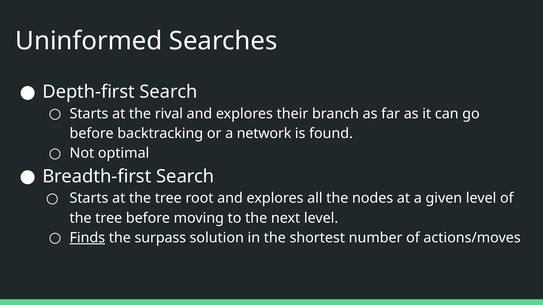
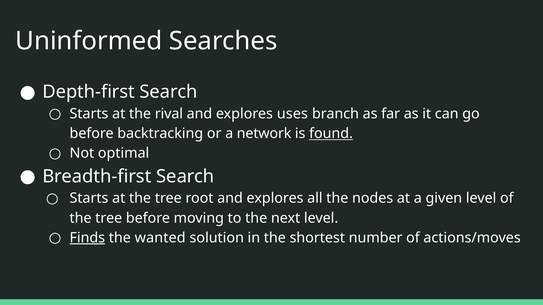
their: their -> uses
found underline: none -> present
surpass: surpass -> wanted
